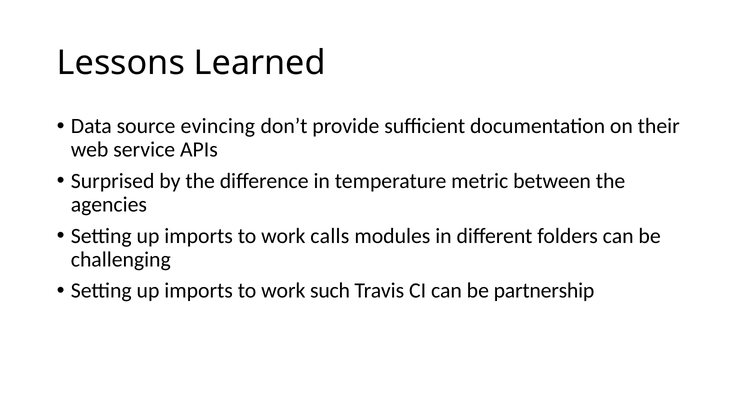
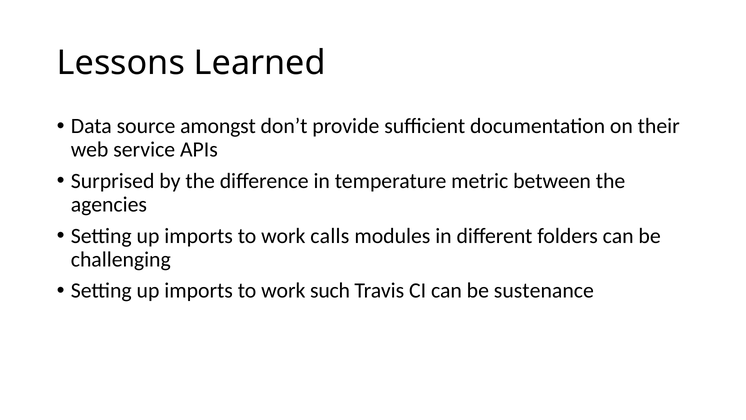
evincing: evincing -> amongst
partnership: partnership -> sustenance
